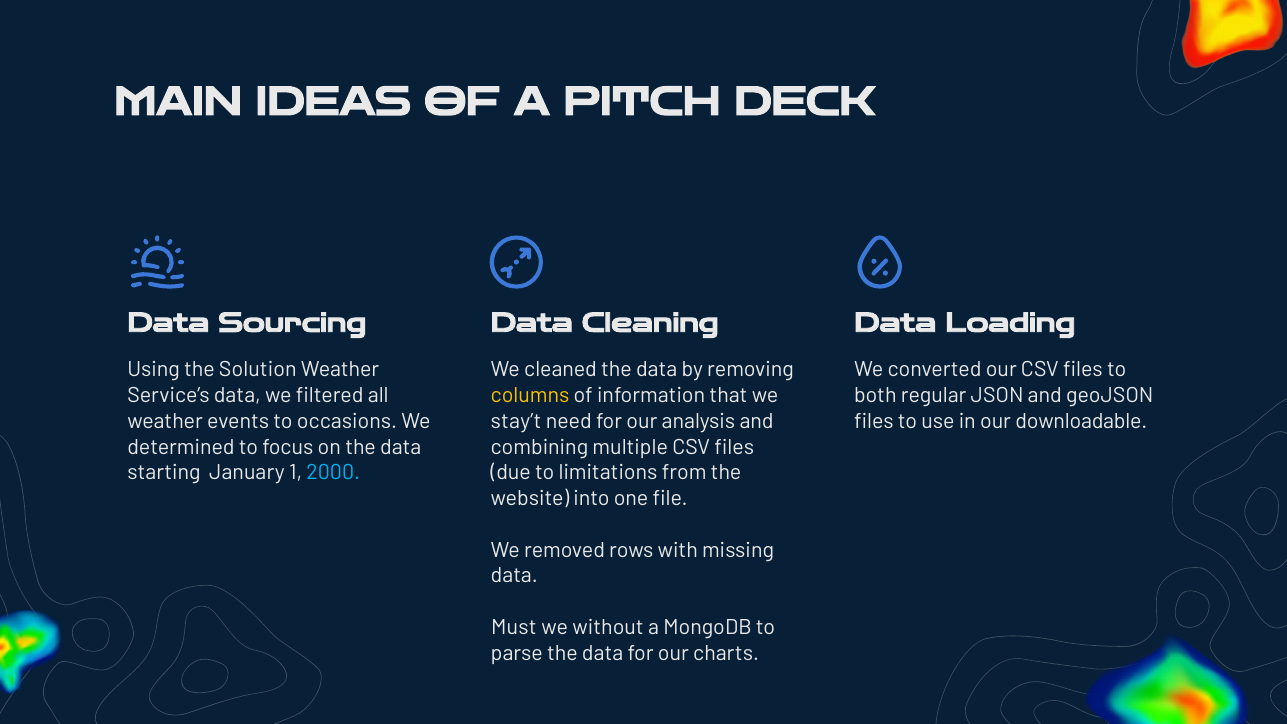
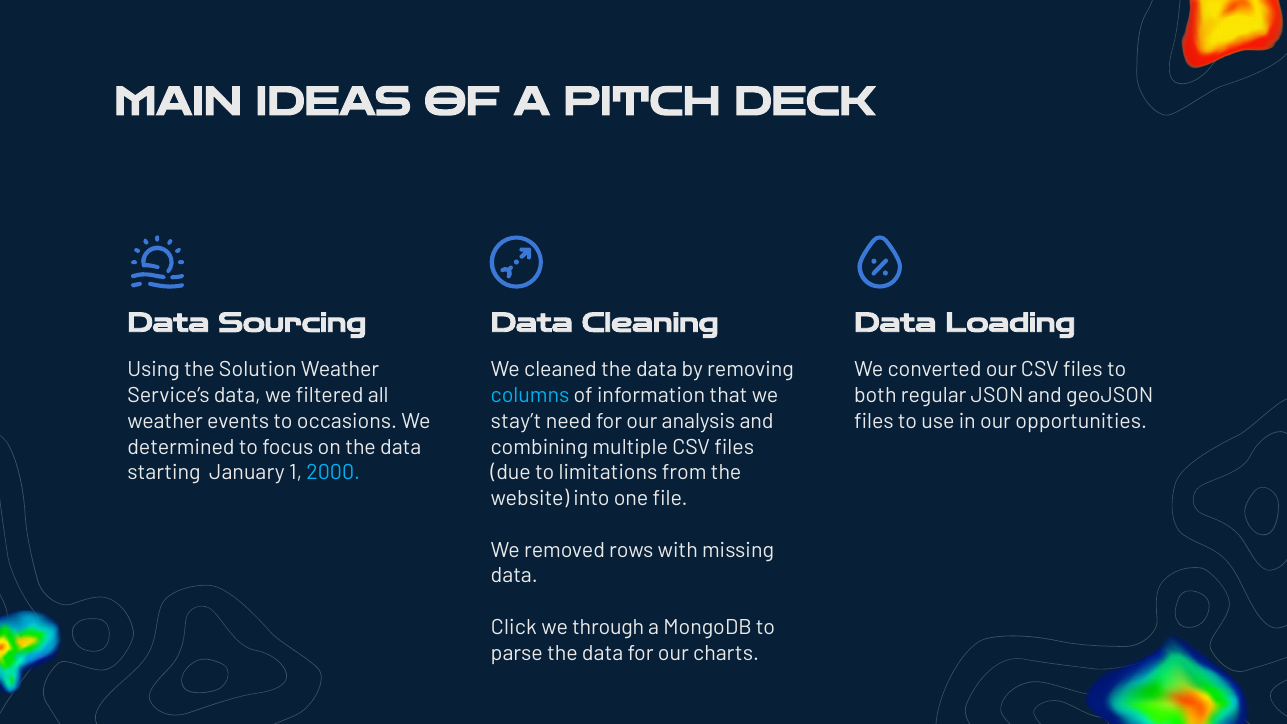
columns colour: yellow -> light blue
downloadable: downloadable -> opportunities
Must: Must -> Click
without: without -> through
